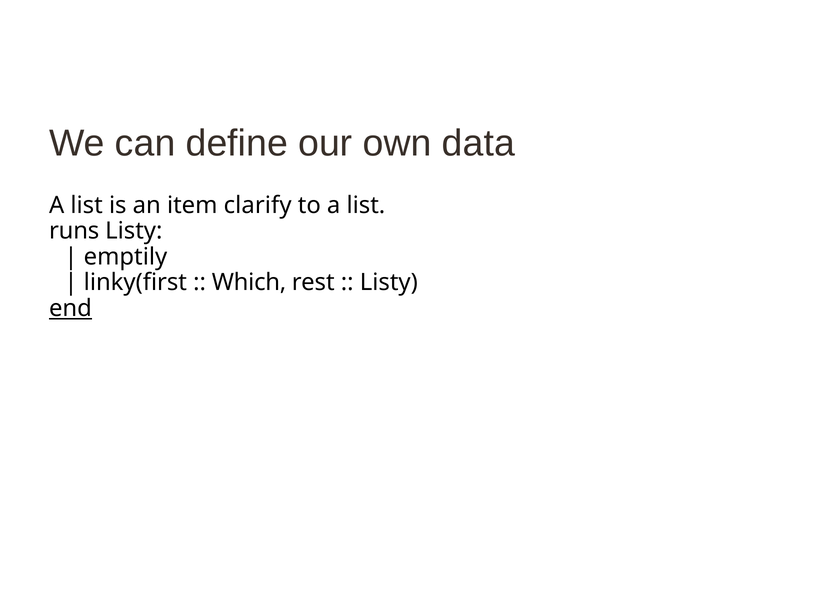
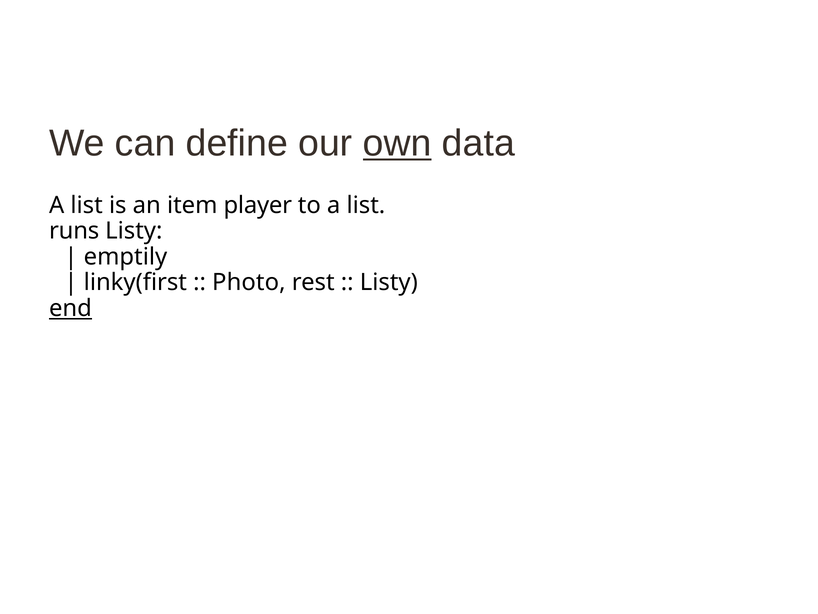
own underline: none -> present
clarify: clarify -> player
Which: Which -> Photo
